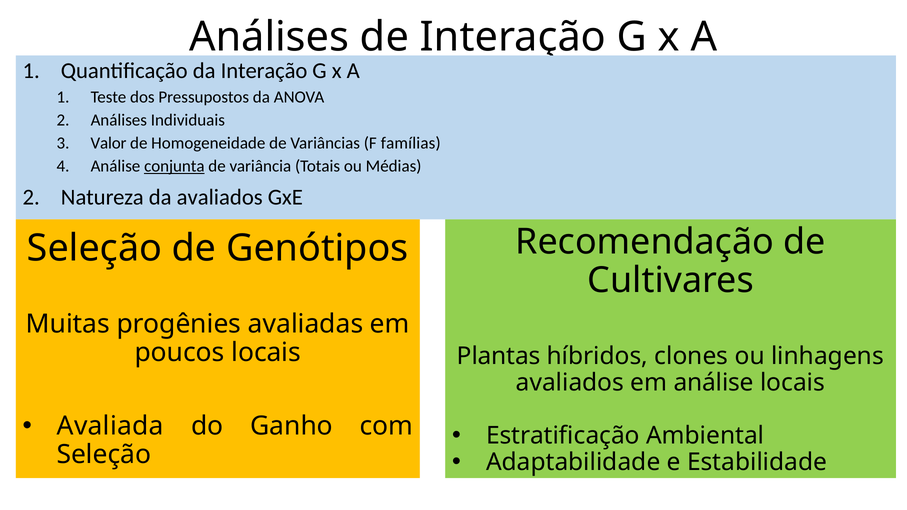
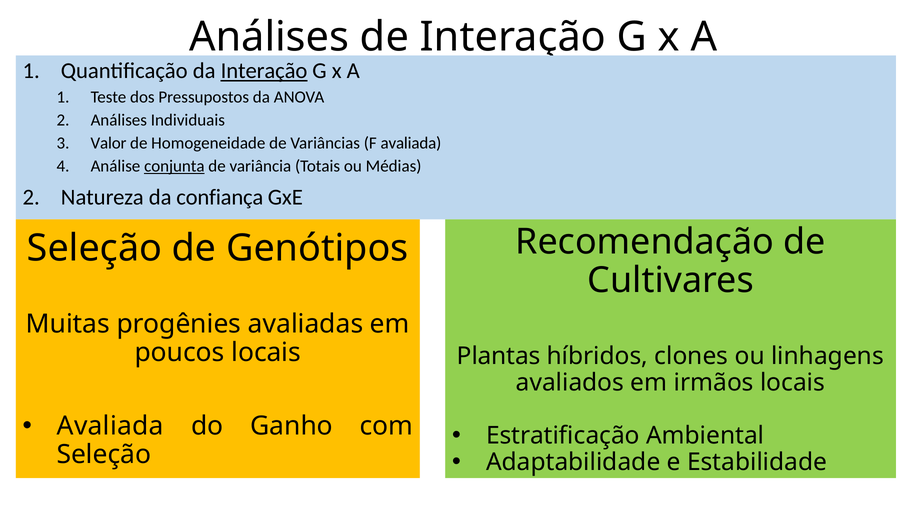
Interação at (264, 71) underline: none -> present
F famílias: famílias -> avaliada
da avaliados: avaliados -> confiança
em análise: análise -> irmãos
